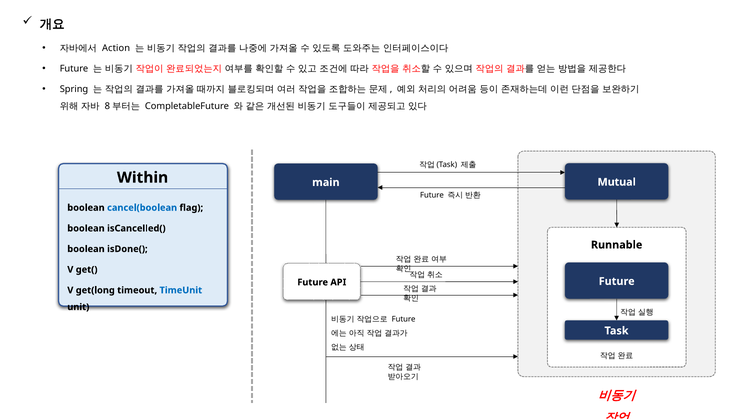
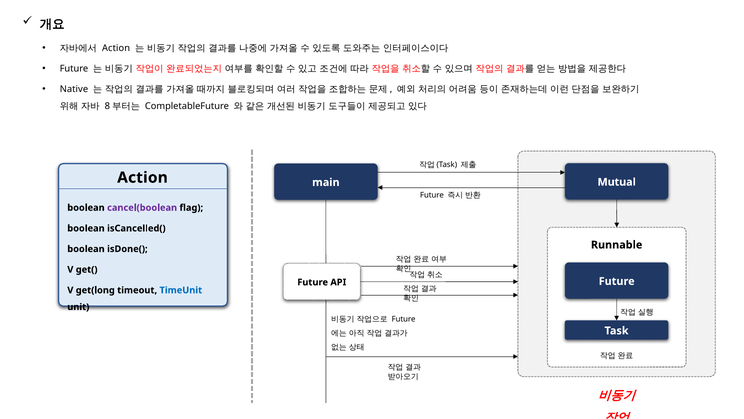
Spring: Spring -> Native
Within at (143, 177): Within -> Action
cancel(boolean colour: blue -> purple
